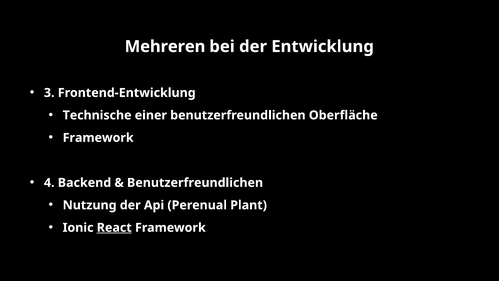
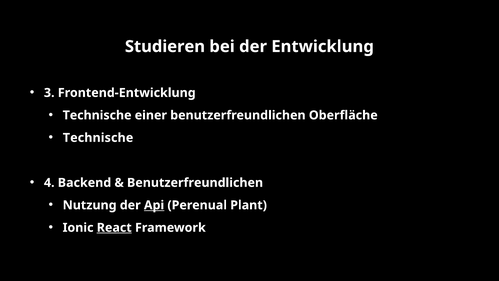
Mehreren: Mehreren -> Studieren
Framework at (98, 138): Framework -> Technische
Api underline: none -> present
